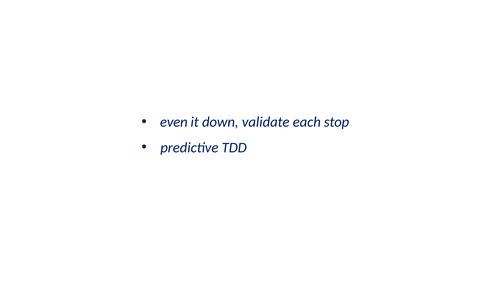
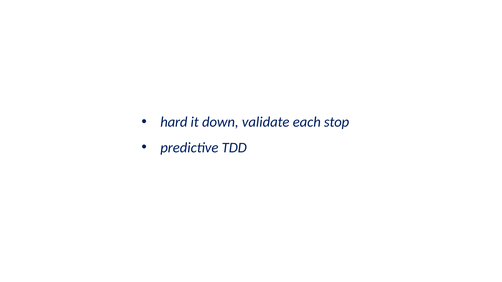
even: even -> hard
